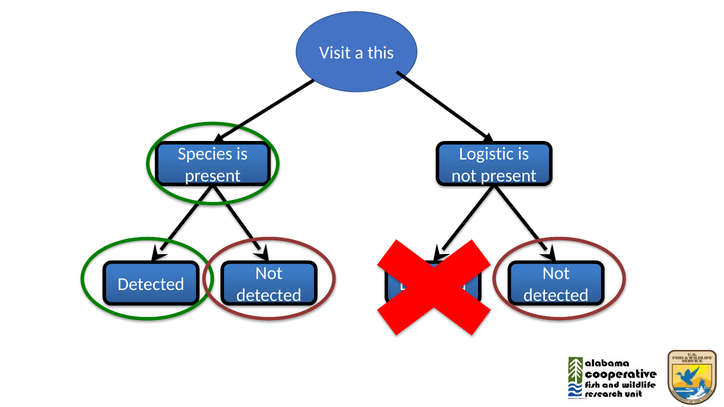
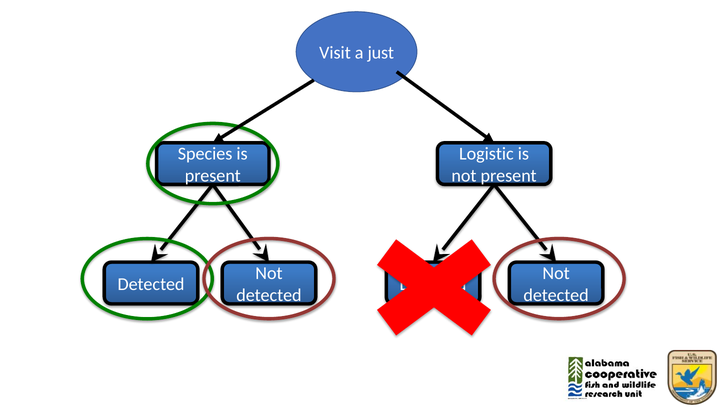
this: this -> just
